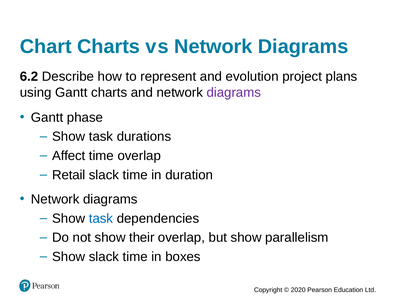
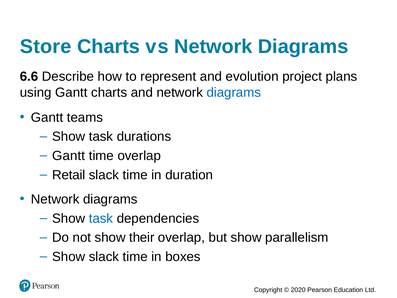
Chart: Chart -> Store
6.2: 6.2 -> 6.6
diagrams at (234, 92) colour: purple -> blue
phase: phase -> teams
Affect at (69, 156): Affect -> Gantt
